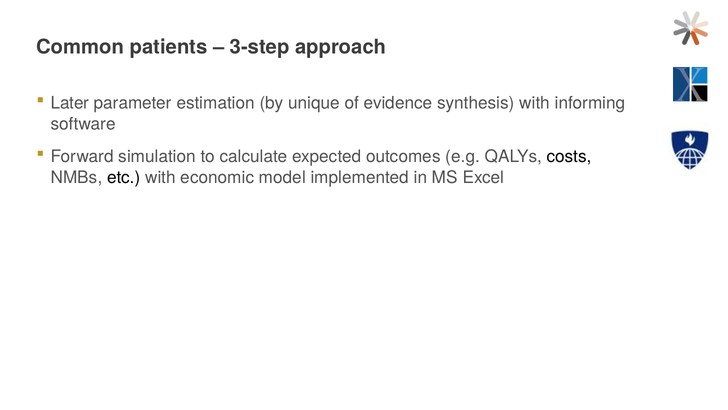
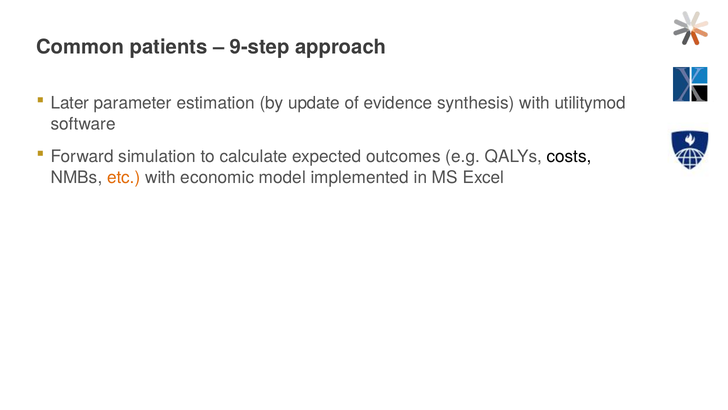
3-step: 3-step -> 9-step
unique: unique -> update
informing: informing -> utilitymod
etc colour: black -> orange
